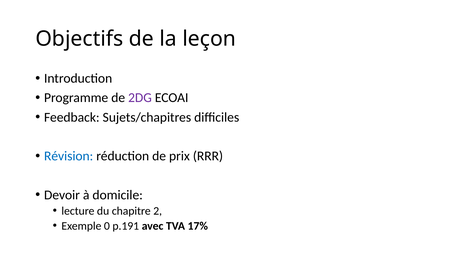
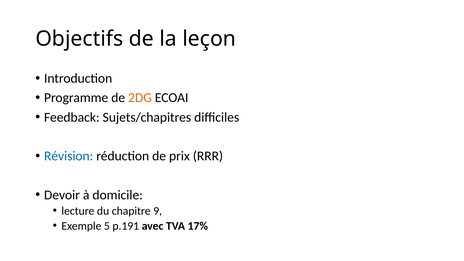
2DG colour: purple -> orange
2: 2 -> 9
0: 0 -> 5
